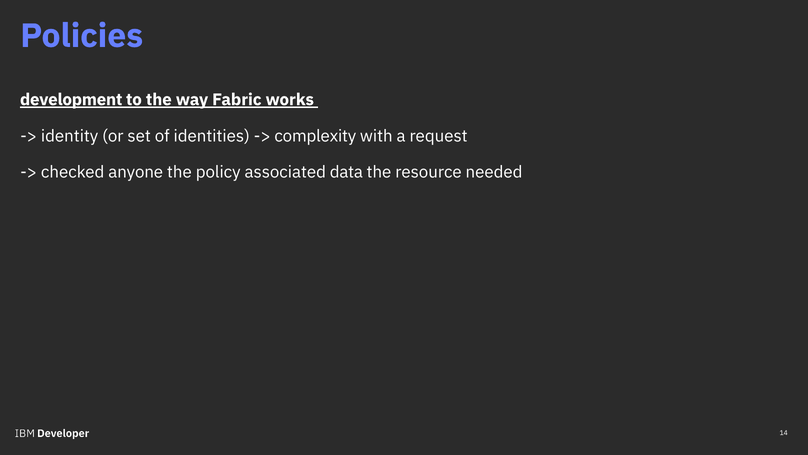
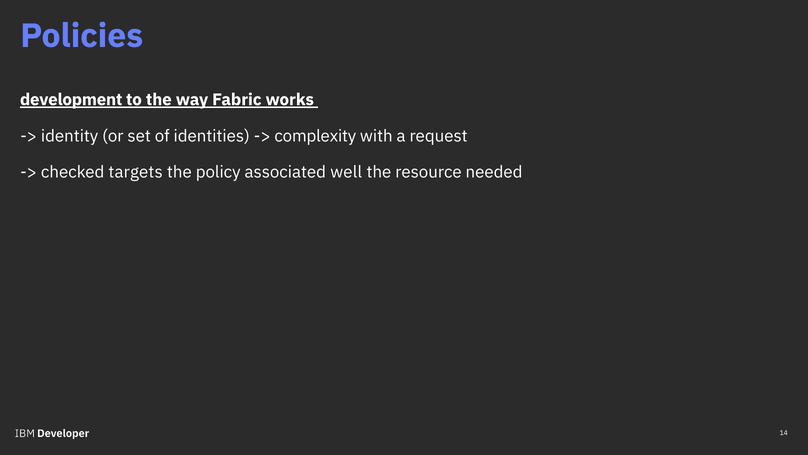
anyone: anyone -> targets
data: data -> well
